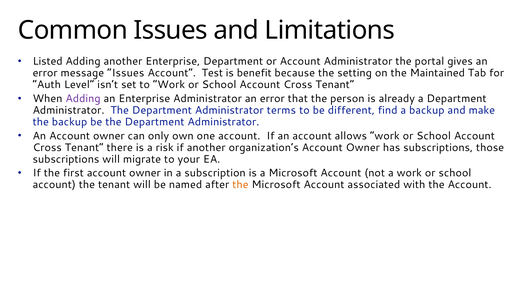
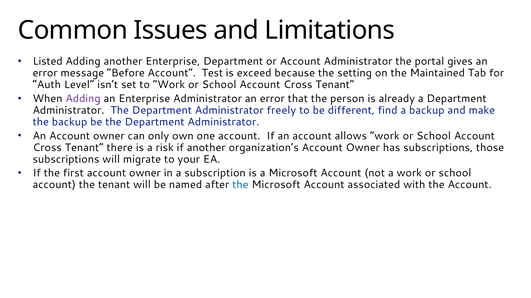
message Issues: Issues -> Before
benefit: benefit -> exceed
terms: terms -> freely
the at (240, 185) colour: orange -> blue
